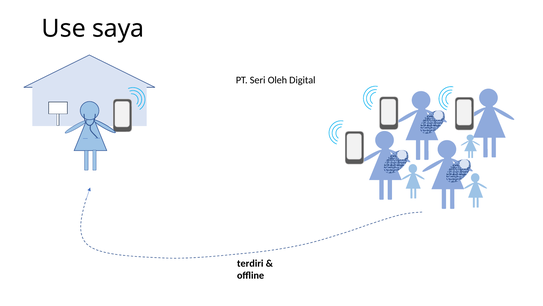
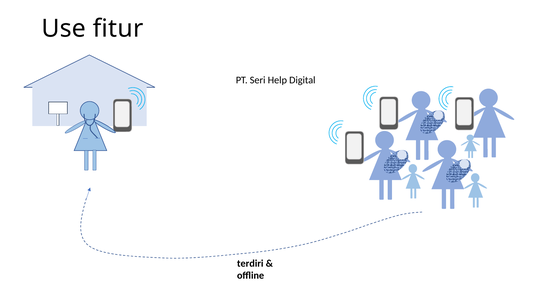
saya: saya -> fitur
Oleh: Oleh -> Help
